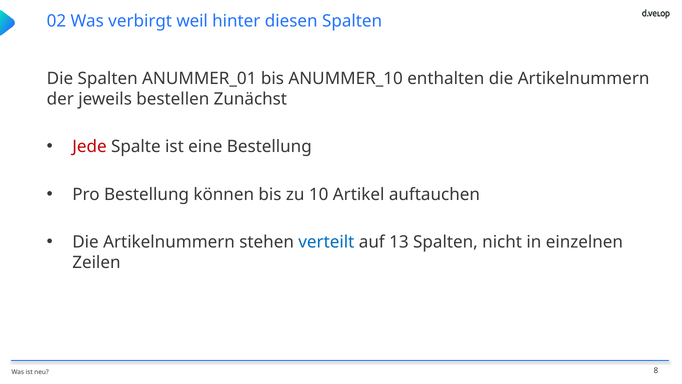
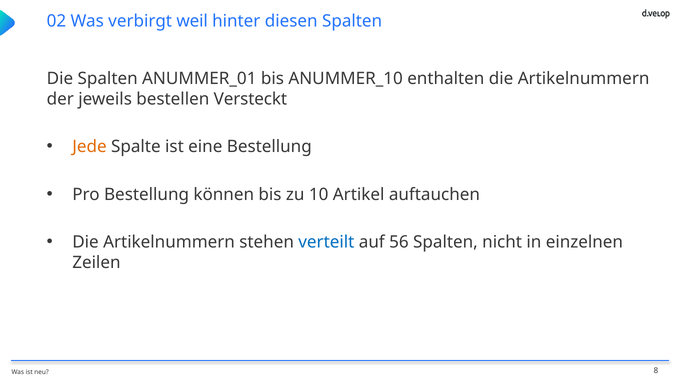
Zunächst: Zunächst -> Versteckt
Jede colour: red -> orange
13: 13 -> 56
